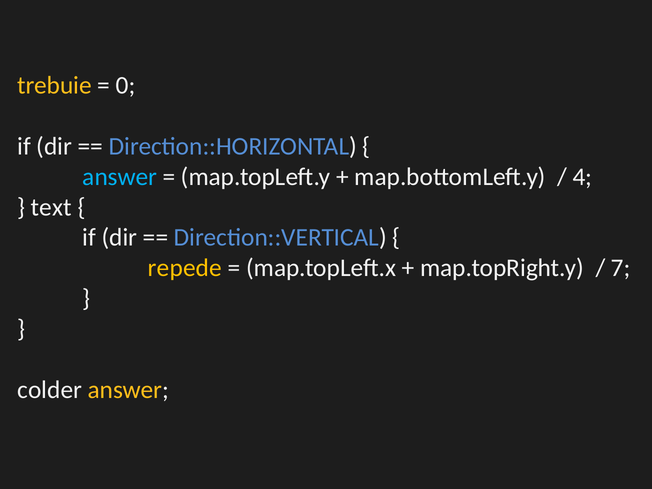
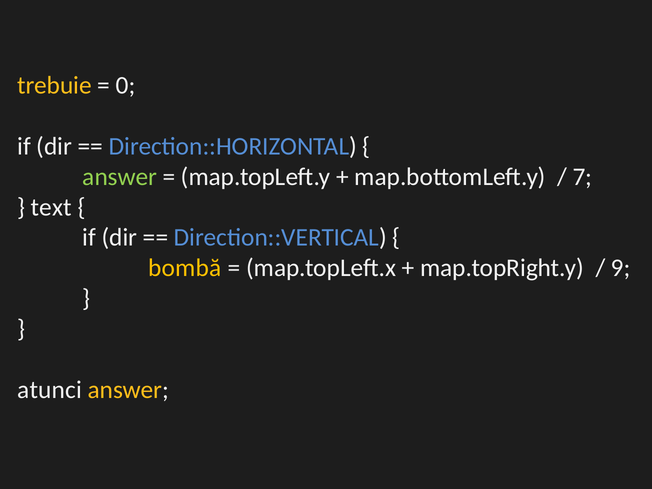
answer at (120, 177) colour: light blue -> light green
4: 4 -> 7
repede: repede -> bombă
7: 7 -> 9
colder: colder -> atunci
